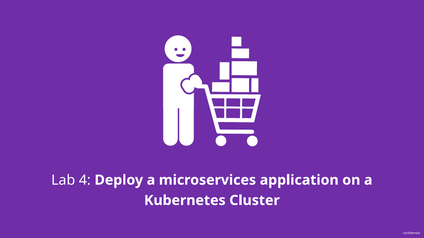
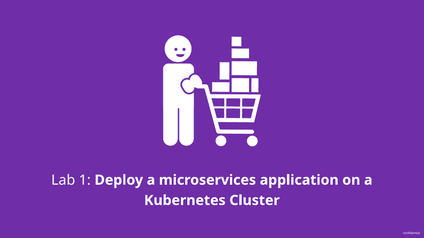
4: 4 -> 1
